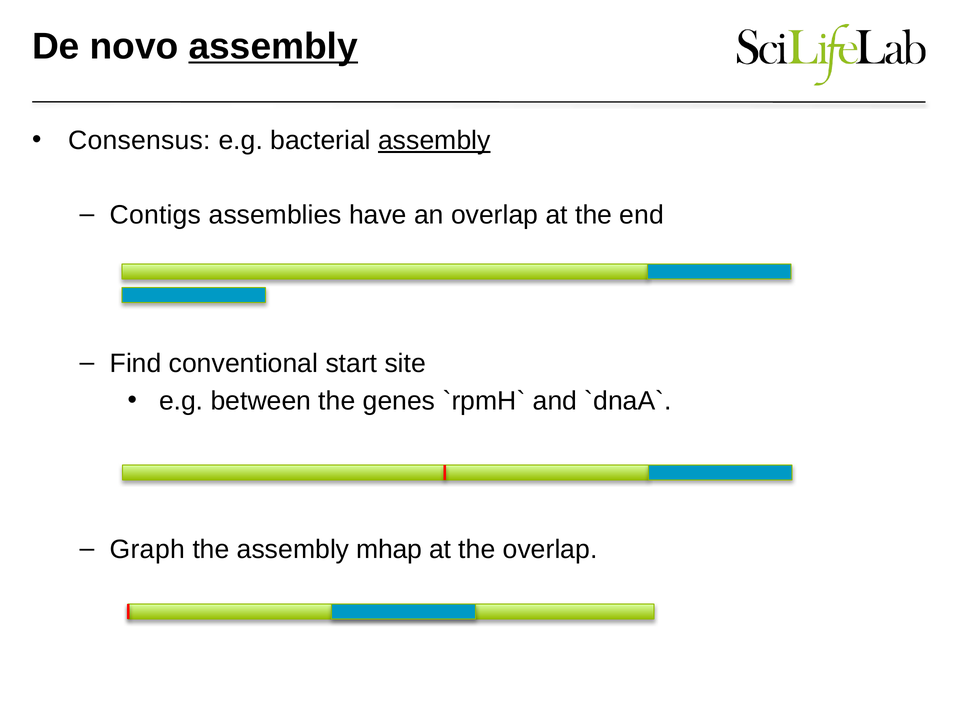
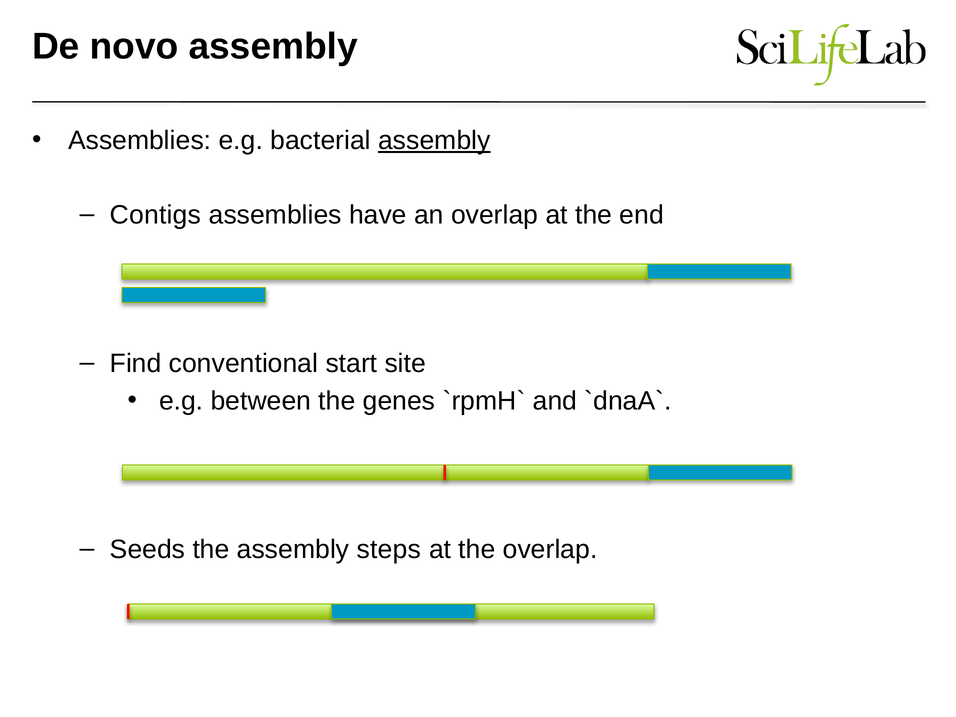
assembly at (273, 47) underline: present -> none
Consensus at (139, 141): Consensus -> Assemblies
Graph: Graph -> Seeds
mhap: mhap -> steps
